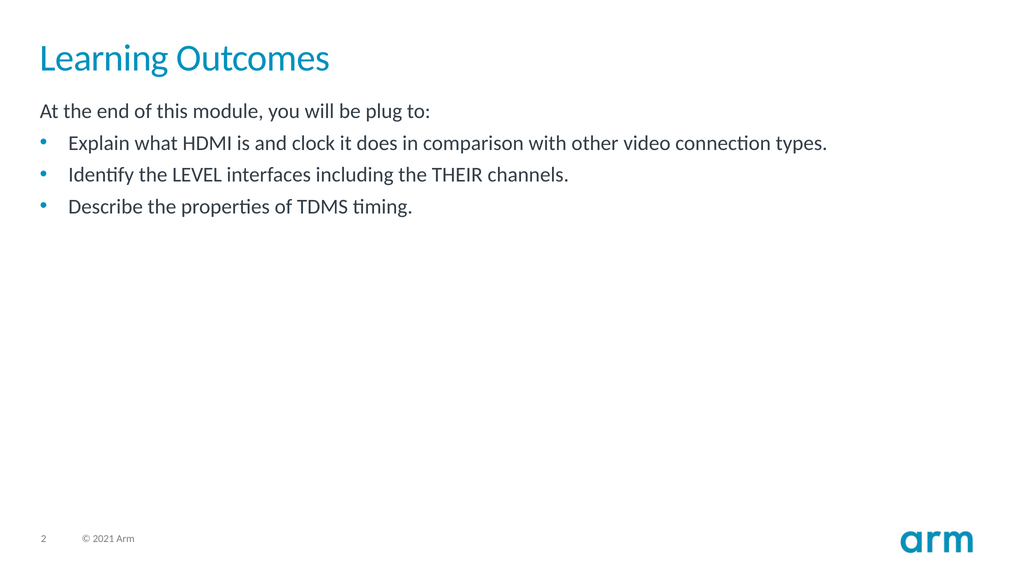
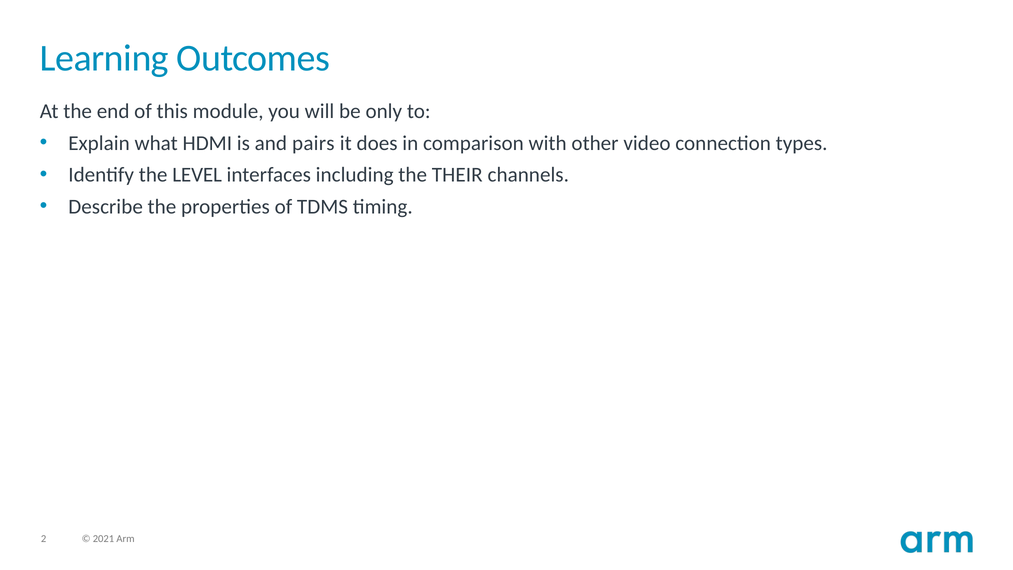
plug: plug -> only
clock: clock -> pairs
